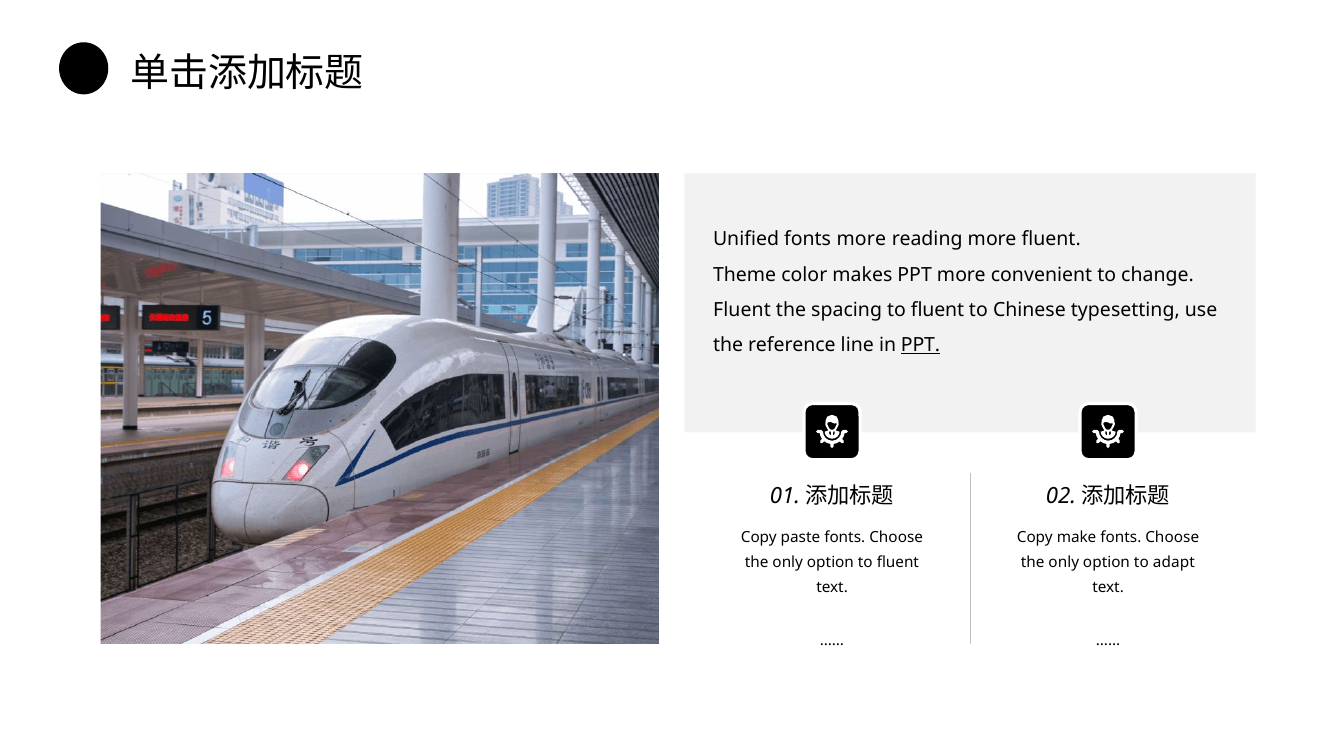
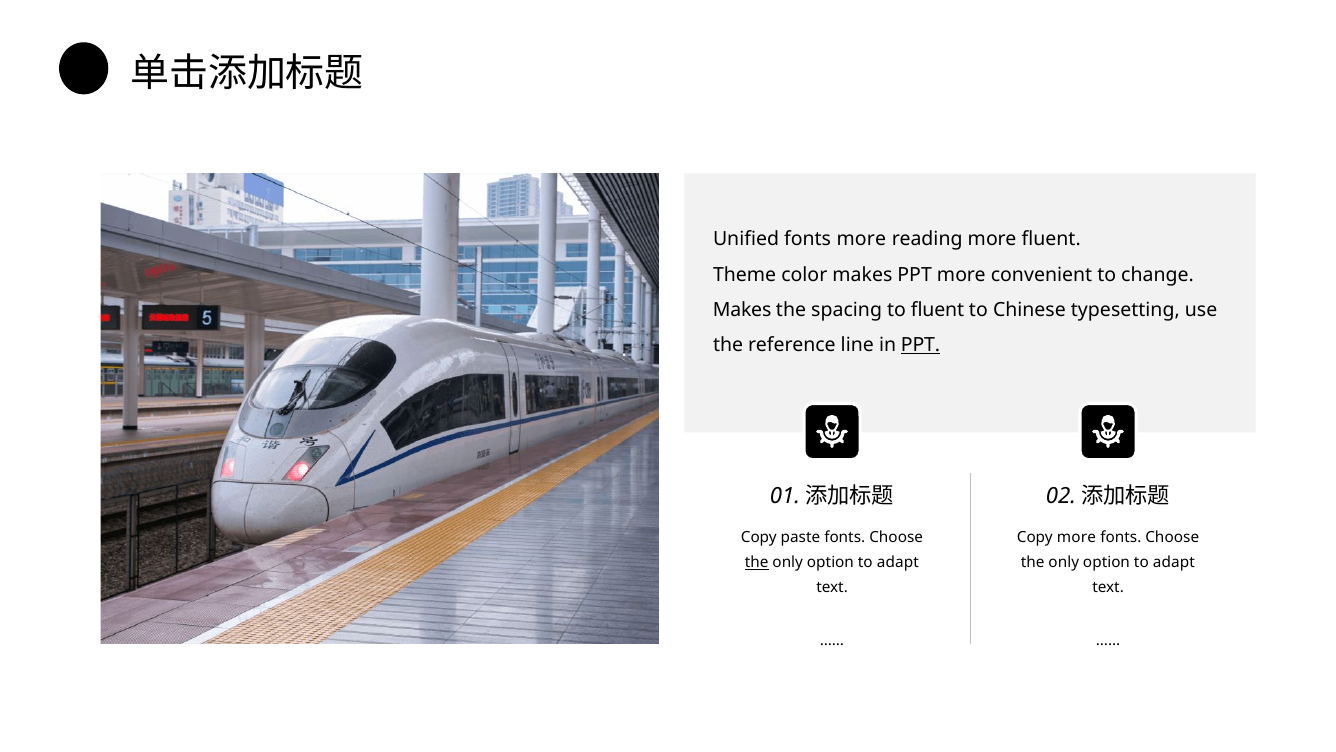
Fluent at (742, 310): Fluent -> Makes
Copy make: make -> more
the at (757, 562) underline: none -> present
fluent at (898, 562): fluent -> adapt
